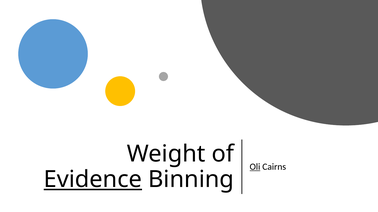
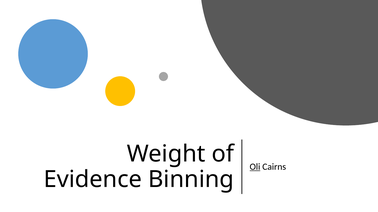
Evidence underline: present -> none
